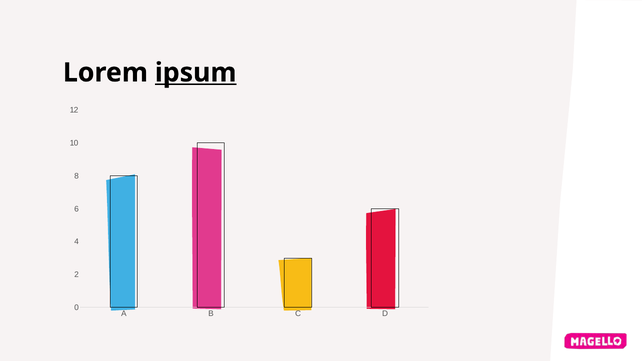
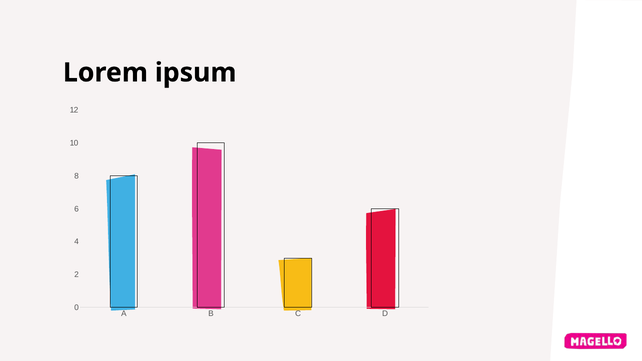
ipsum underline: present -> none
